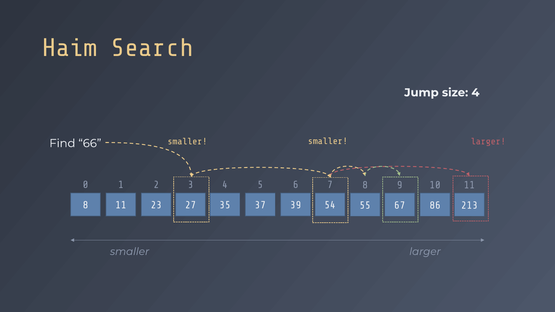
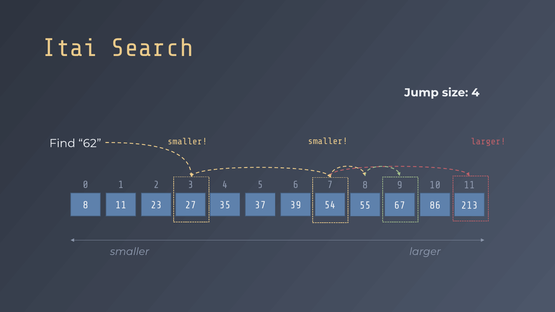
Haim: Haim -> Itai
66: 66 -> 62
